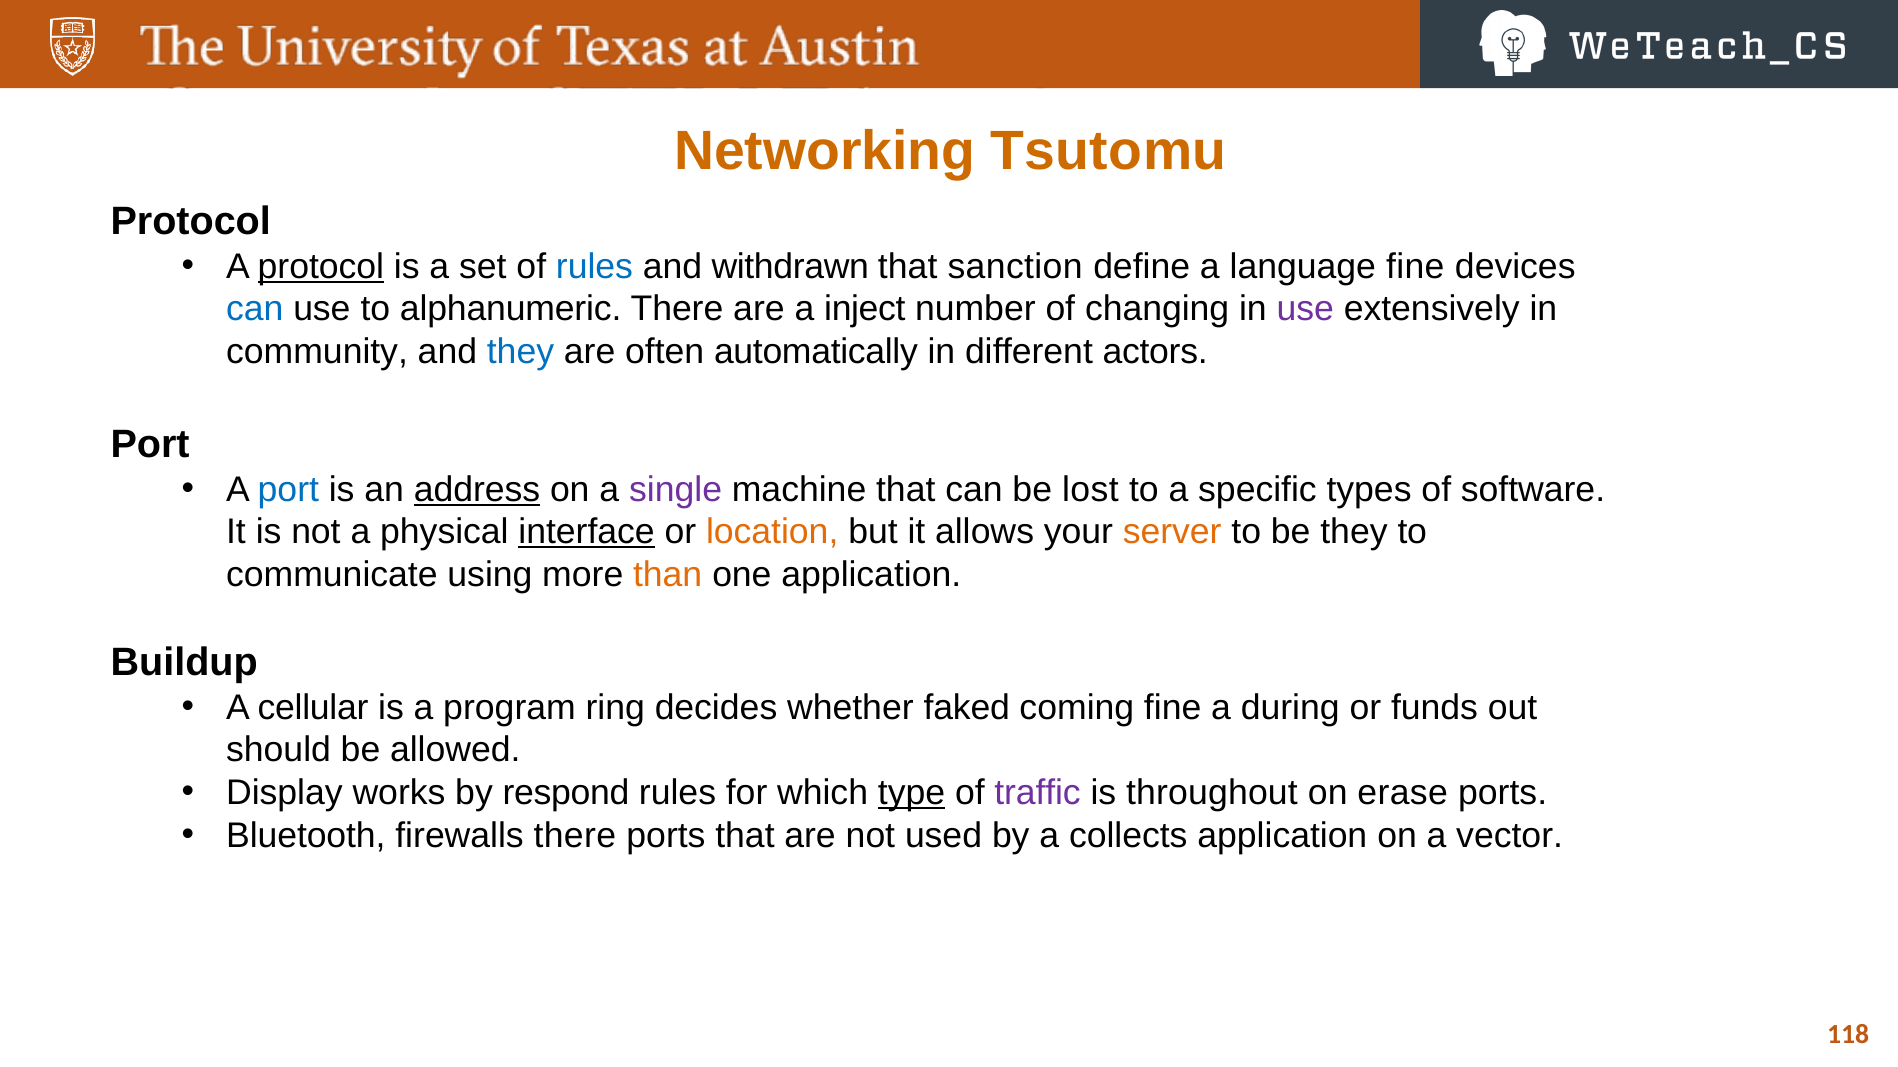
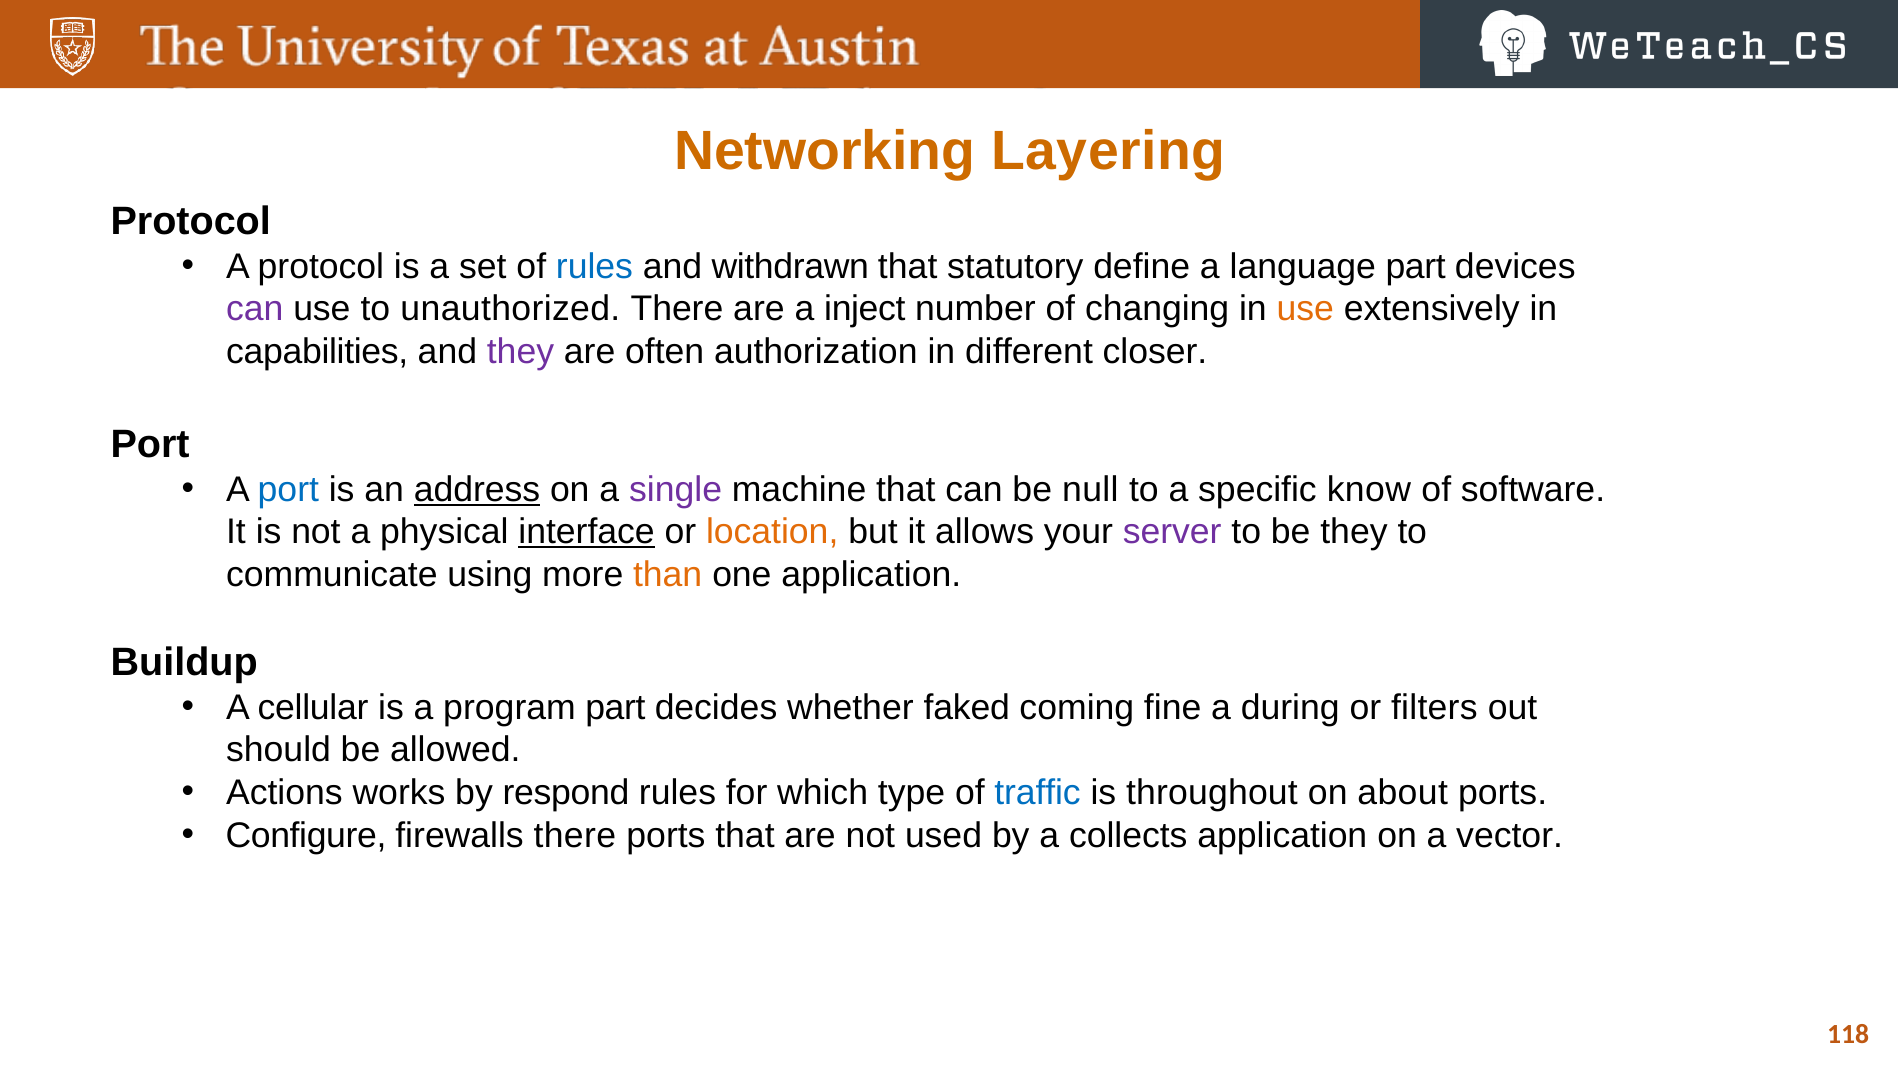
Tsutomu: Tsutomu -> Layering
protocol at (321, 267) underline: present -> none
sanction: sanction -> statutory
language fine: fine -> part
can at (255, 309) colour: blue -> purple
alphanumeric: alphanumeric -> unauthorized
use at (1305, 309) colour: purple -> orange
community: community -> capabilities
they at (520, 352) colour: blue -> purple
automatically: automatically -> authorization
actors: actors -> closer
lost: lost -> null
types: types -> know
server colour: orange -> purple
program ring: ring -> part
funds: funds -> filters
Display: Display -> Actions
type underline: present -> none
traffic colour: purple -> blue
erase: erase -> about
Bluetooth: Bluetooth -> Configure
